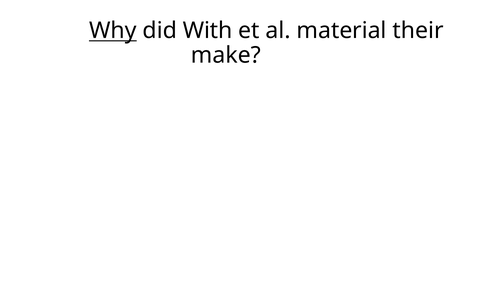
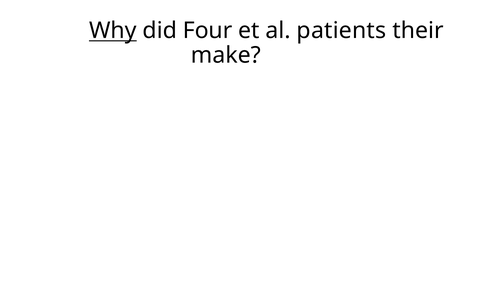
With: With -> Four
material: material -> patients
